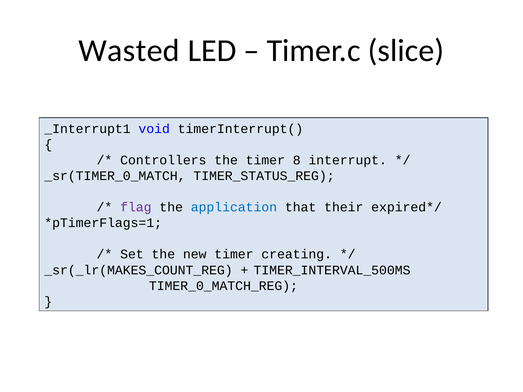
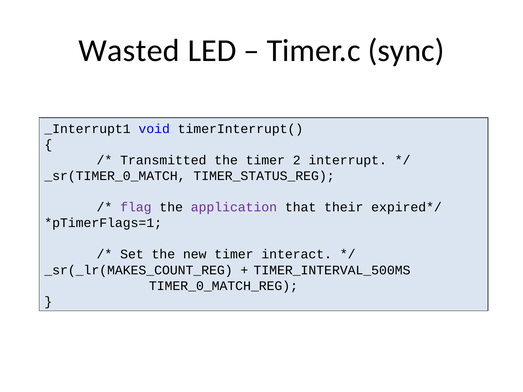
slice: slice -> sync
Controllers: Controllers -> Transmitted
8: 8 -> 2
application colour: blue -> purple
creating: creating -> interact
